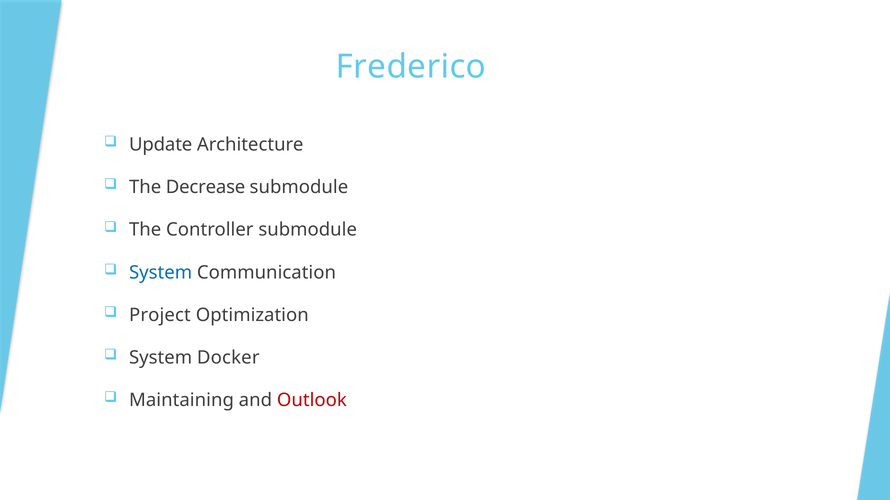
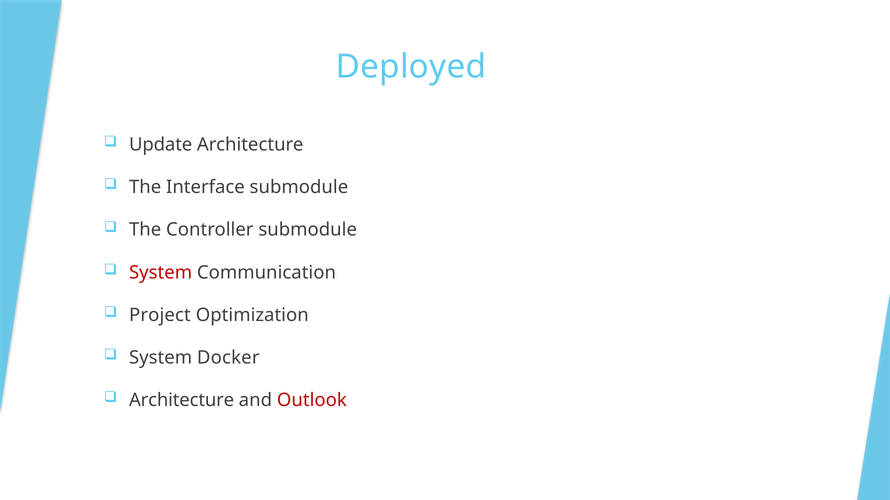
Frederico: Frederico -> Deployed
Decrease: Decrease -> Interface
System at (161, 273) colour: blue -> red
Maintaining at (181, 401): Maintaining -> Architecture
